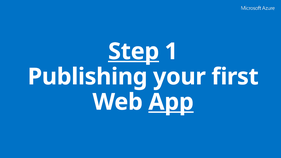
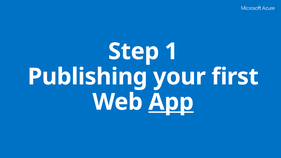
Step underline: present -> none
